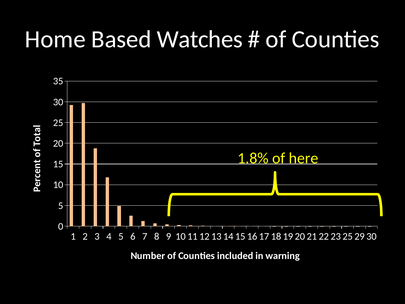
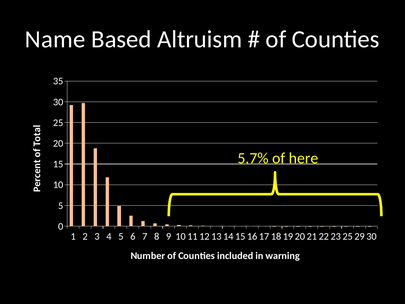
Home: Home -> Name
Watches: Watches -> Altruism
1.8%: 1.8% -> 5.7%
